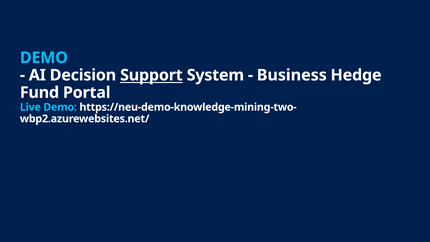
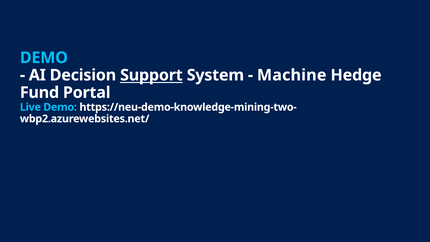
Business: Business -> Machine
